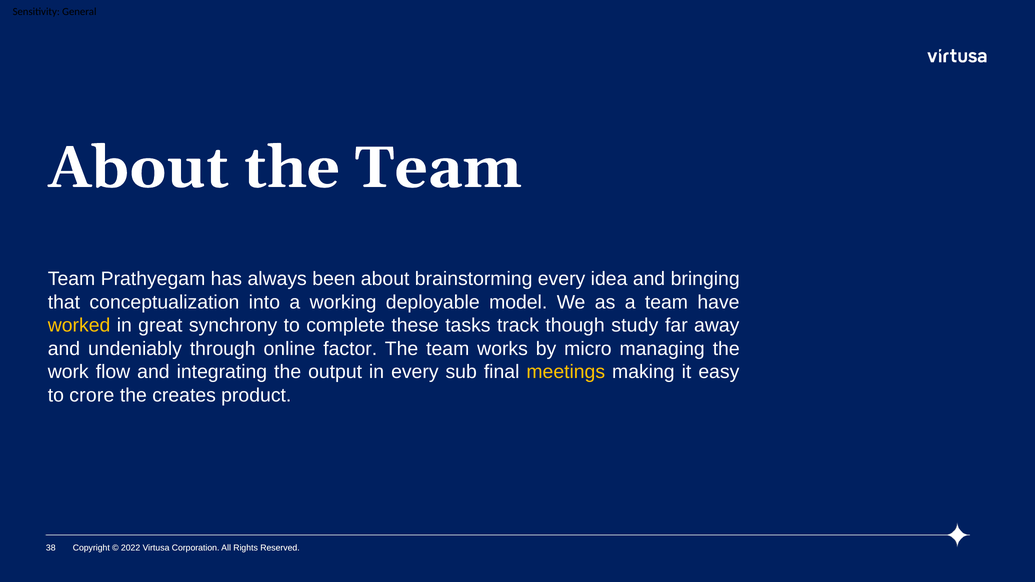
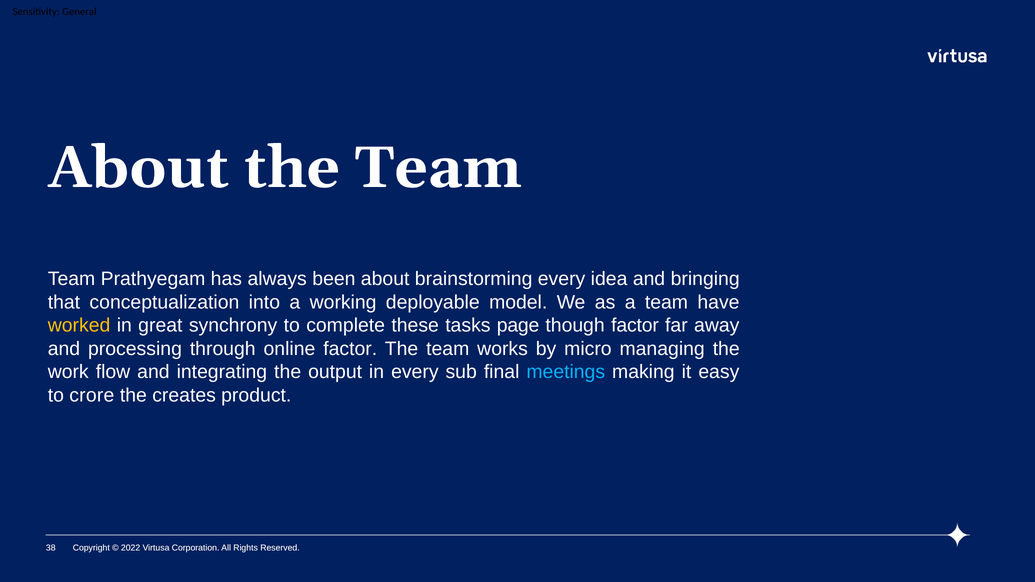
track: track -> page
though study: study -> factor
undeniably: undeniably -> processing
meetings colour: yellow -> light blue
